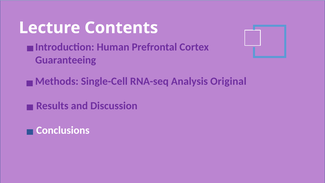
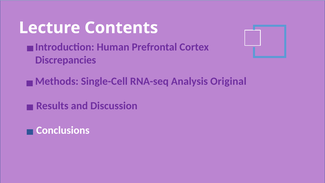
Guaranteeing: Guaranteeing -> Discrepancies
